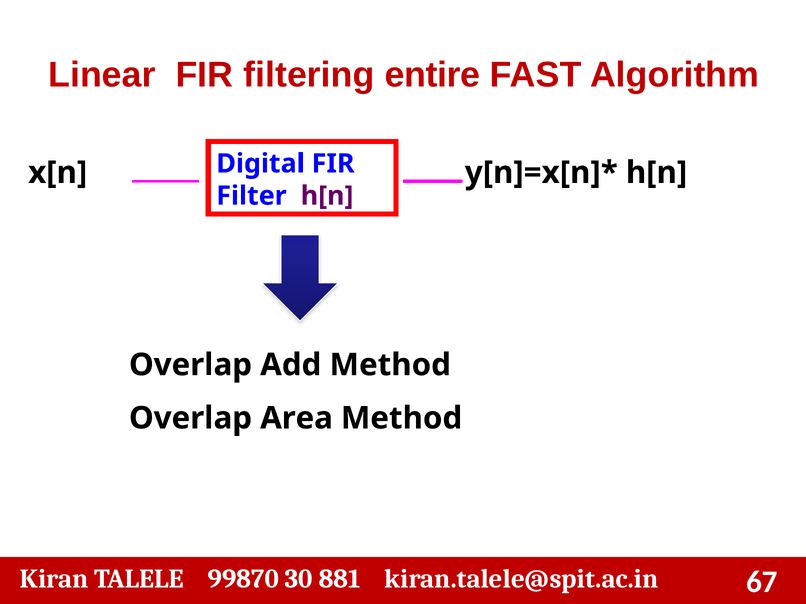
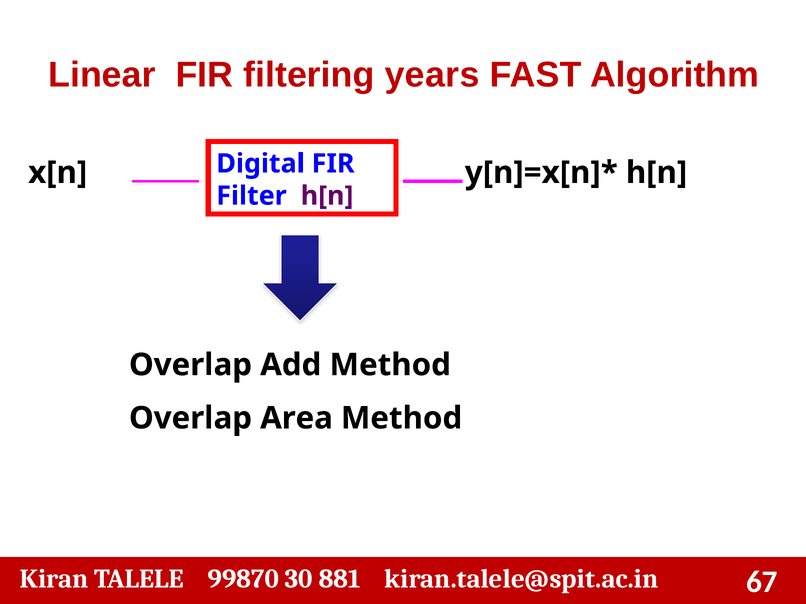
entire: entire -> years
